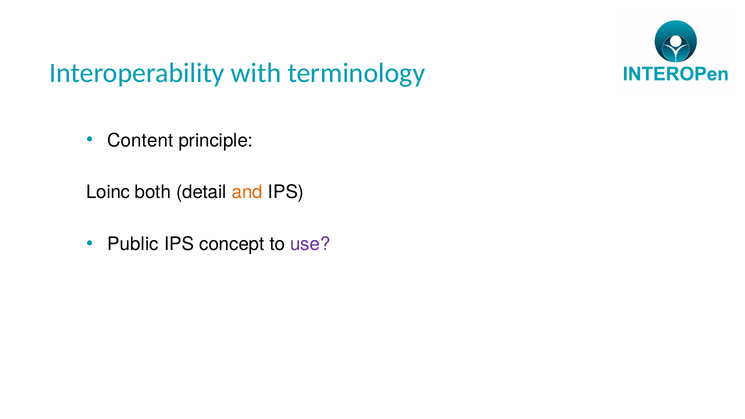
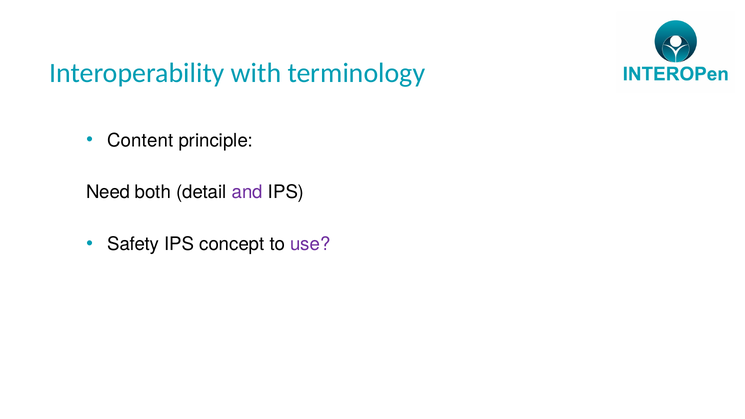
Loinc: Loinc -> Need
and colour: orange -> purple
Public: Public -> Safety
